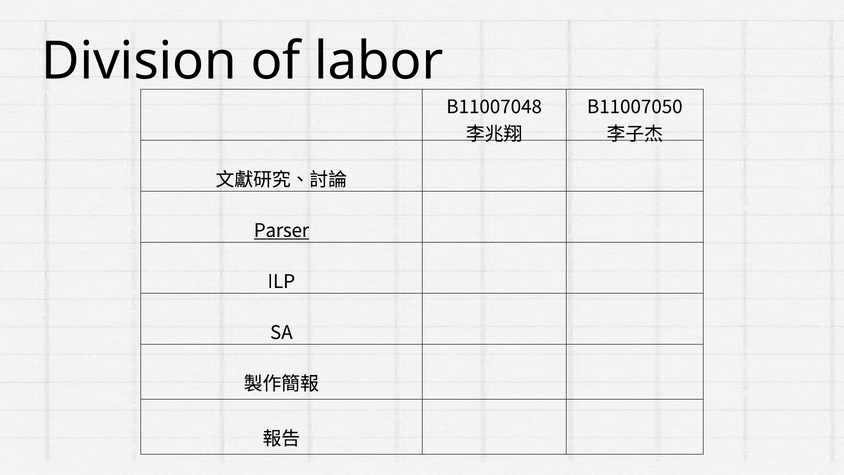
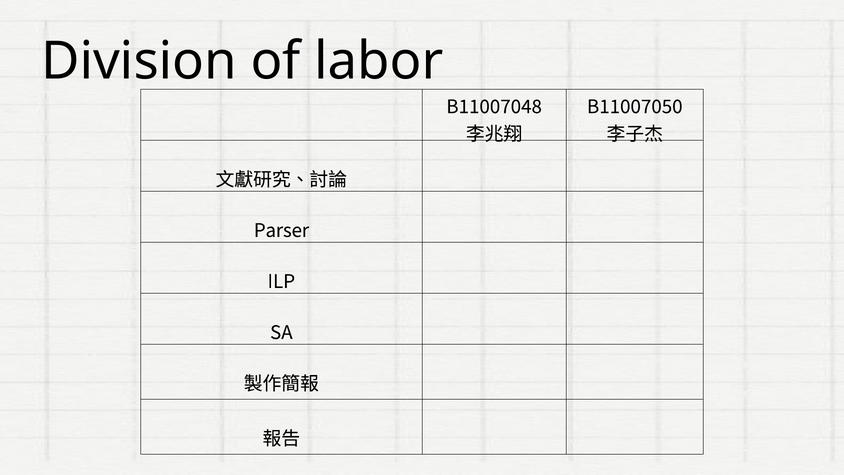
Parser underline: present -> none
